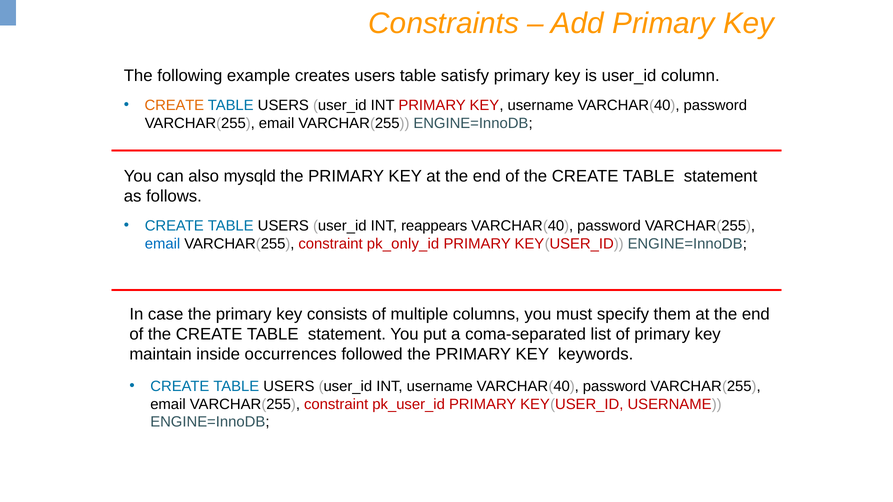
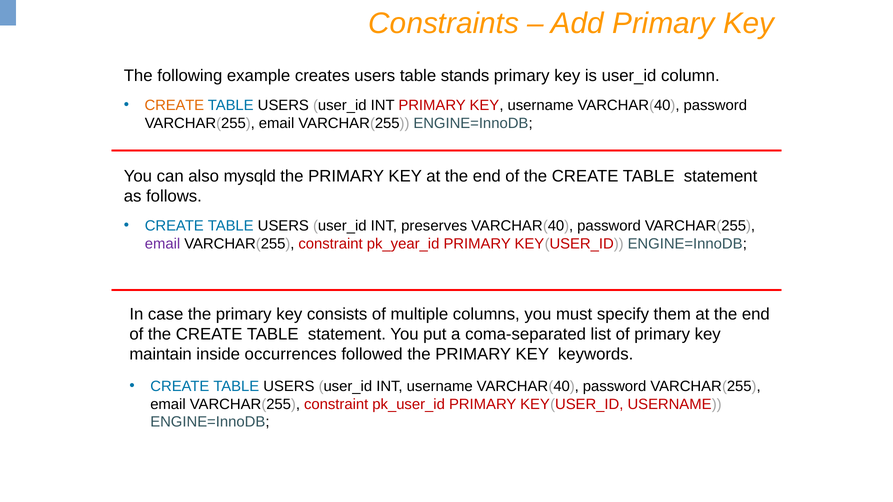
satisfy: satisfy -> stands
reappears: reappears -> preserves
email at (163, 244) colour: blue -> purple
pk_only_id: pk_only_id -> pk_year_id
